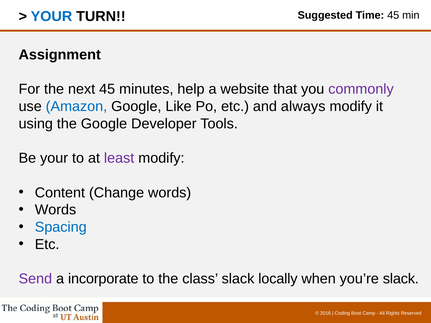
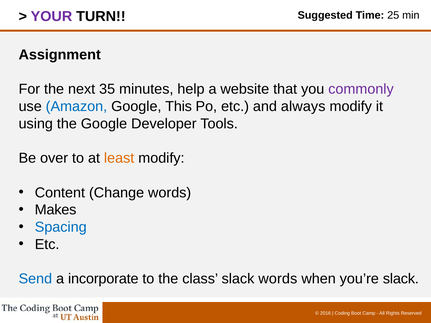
YOUR at (51, 16) colour: blue -> purple
Time 45: 45 -> 25
next 45: 45 -> 35
Like: Like -> This
Be your: your -> over
least colour: purple -> orange
Words at (55, 210): Words -> Makes
Send colour: purple -> blue
slack locally: locally -> words
